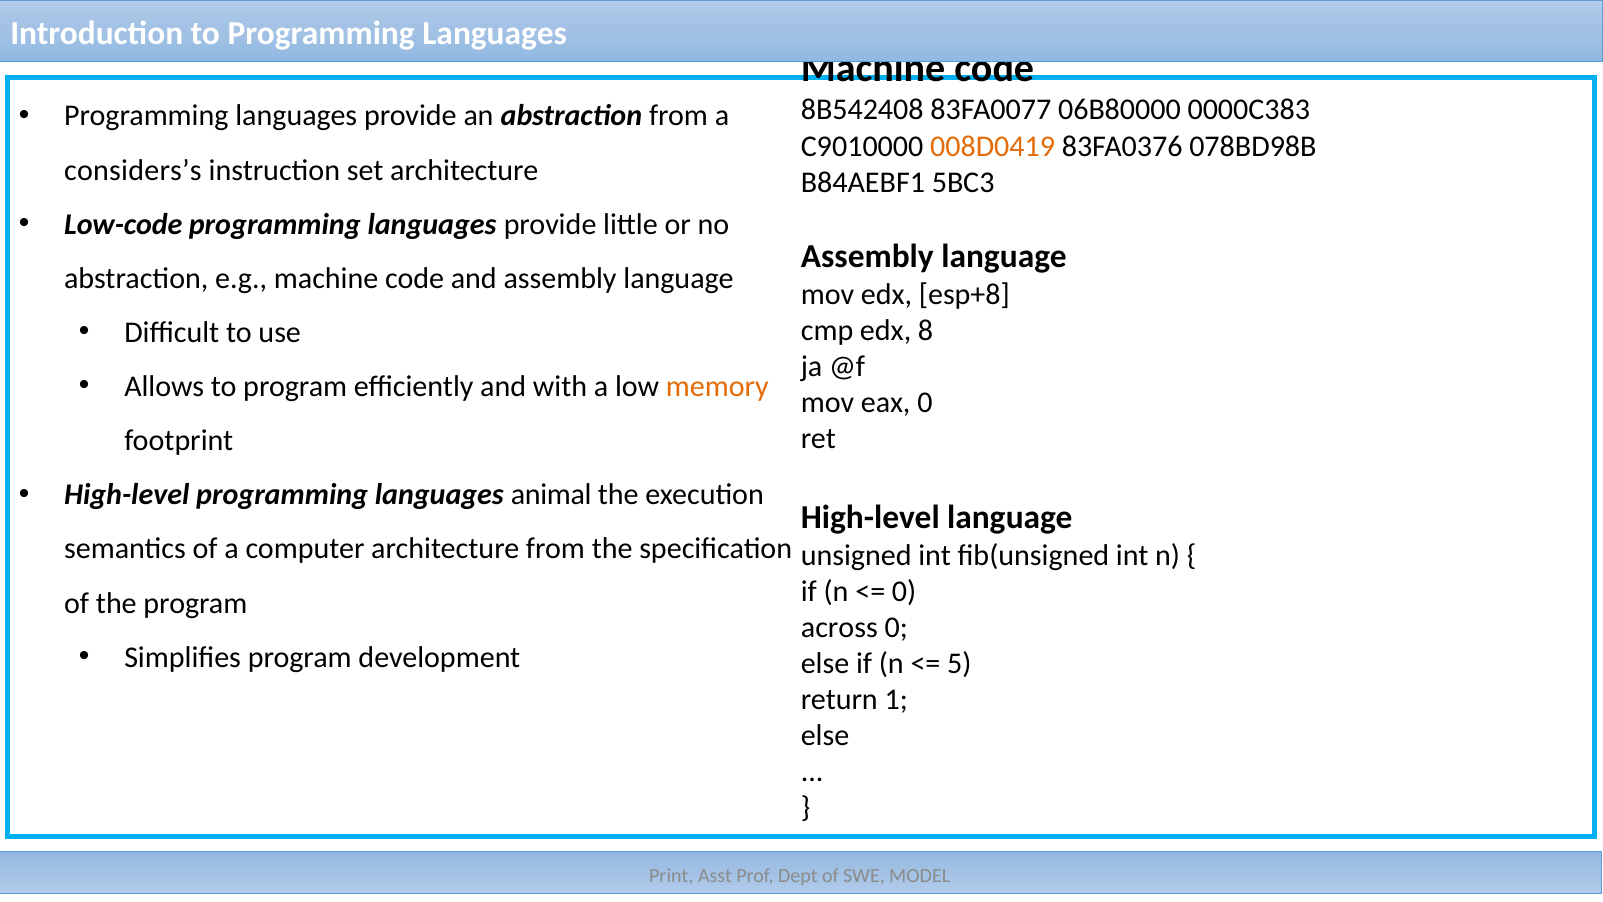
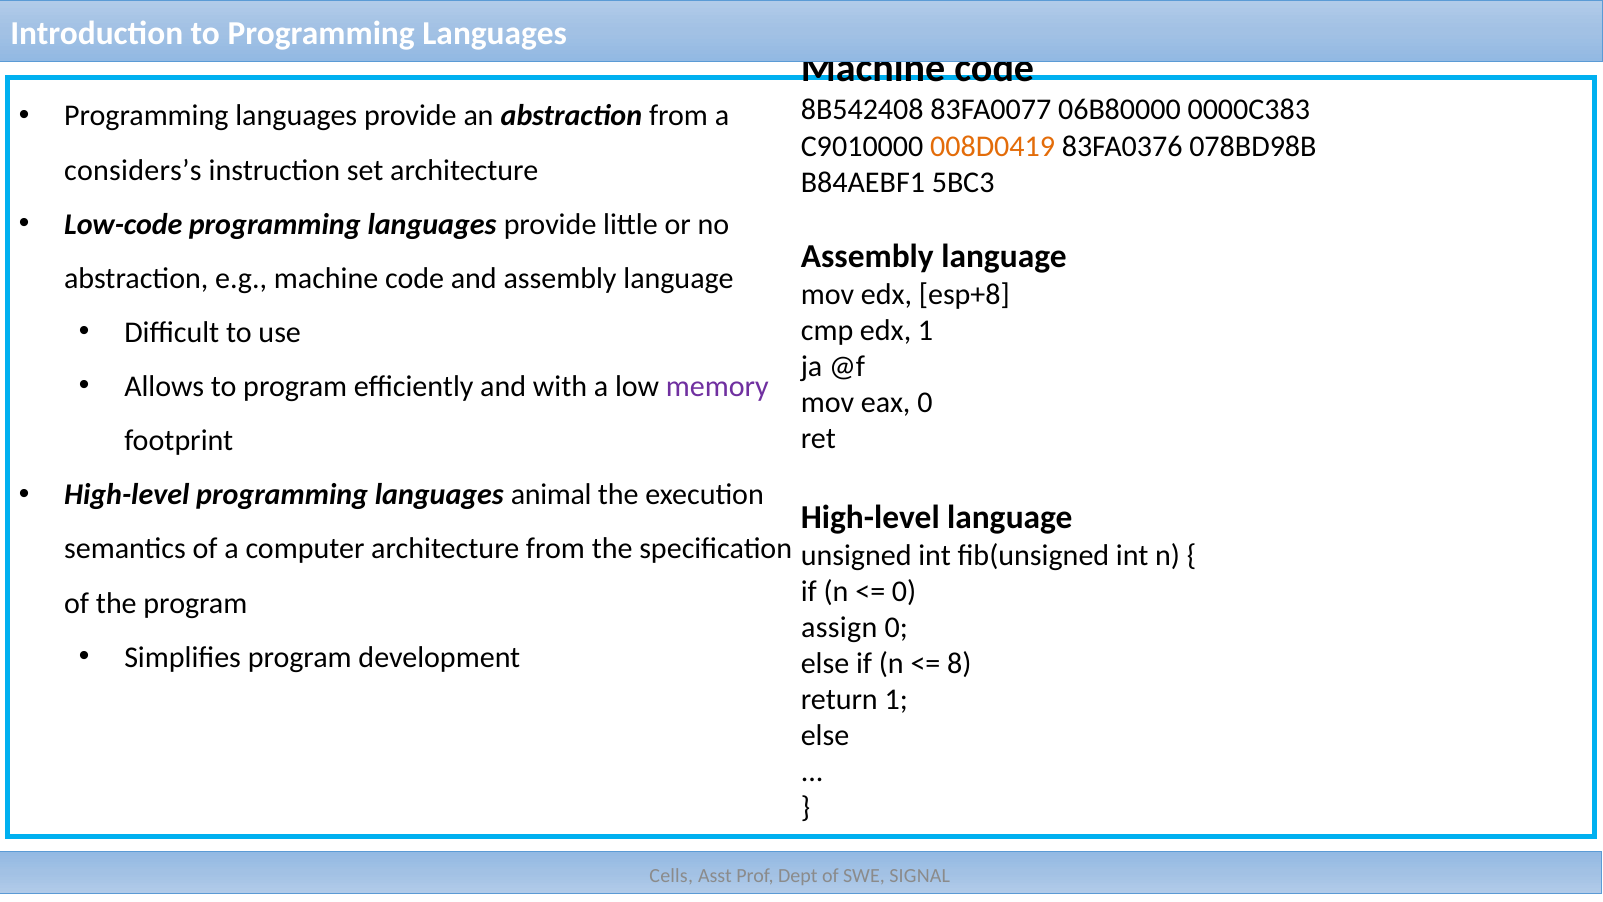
edx 8: 8 -> 1
memory colour: orange -> purple
across: across -> assign
5: 5 -> 8
Print: Print -> Cells
MODEL: MODEL -> SIGNAL
